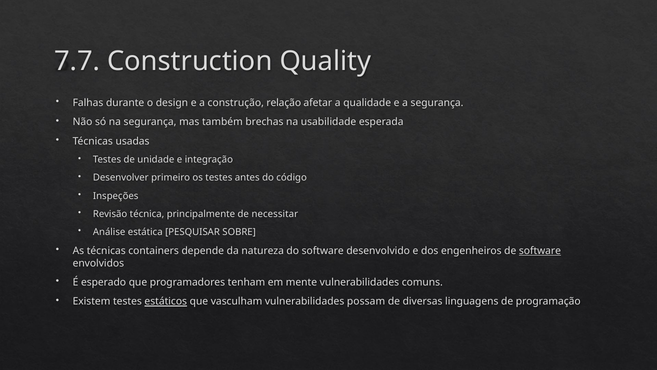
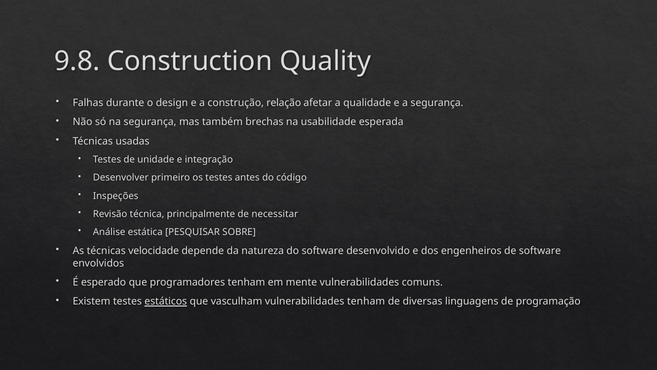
7.7: 7.7 -> 9.8
containers: containers -> velocidade
software at (540, 251) underline: present -> none
vulnerabilidades possam: possam -> tenham
